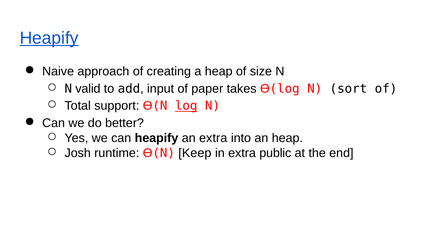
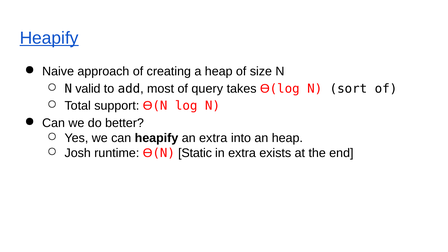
input: input -> most
paper: paper -> query
log underline: present -> none
Keep: Keep -> Static
public: public -> exists
